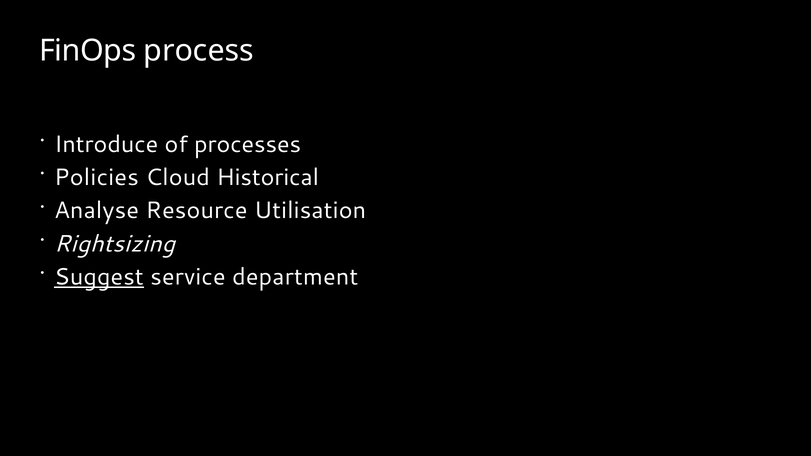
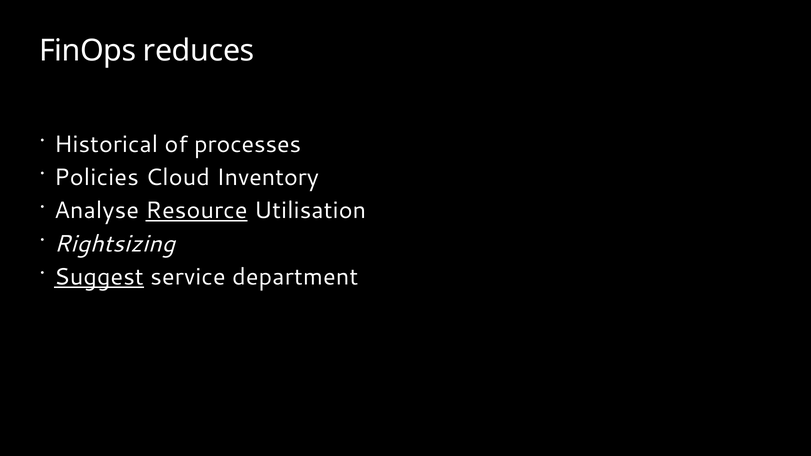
process: process -> reduces
Introduce: Introduce -> Historical
Historical: Historical -> Inventory
Resource underline: none -> present
